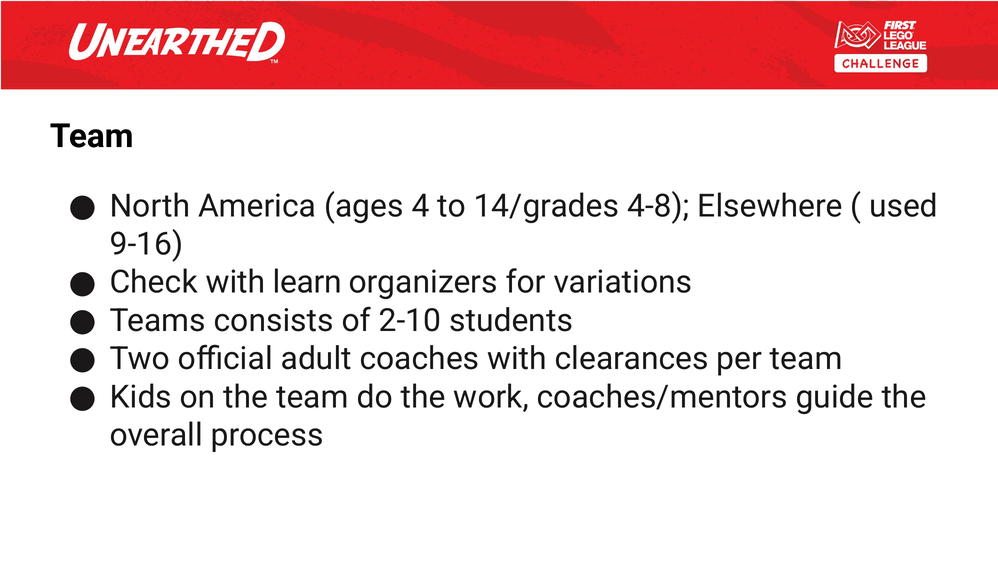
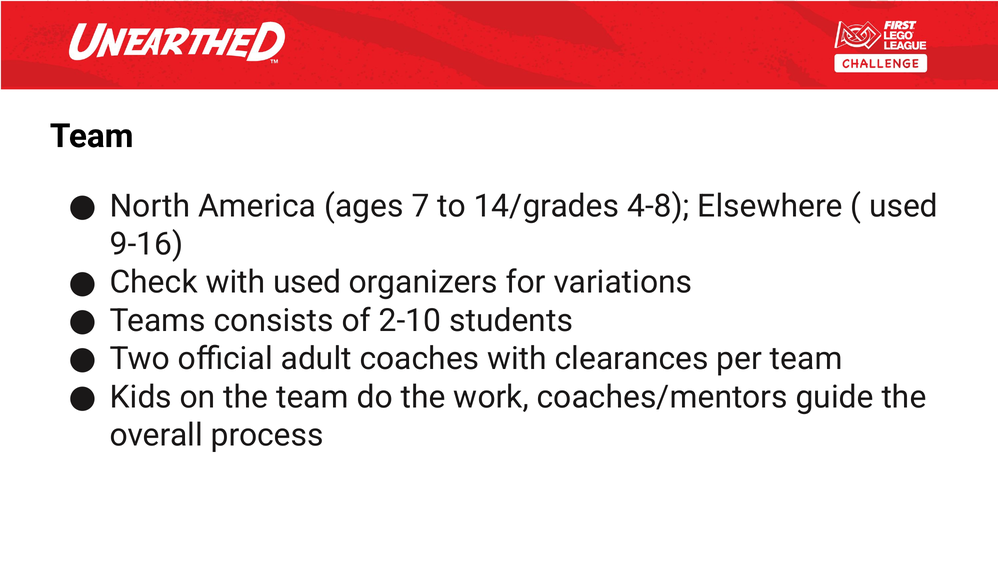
4: 4 -> 7
with learn: learn -> used
